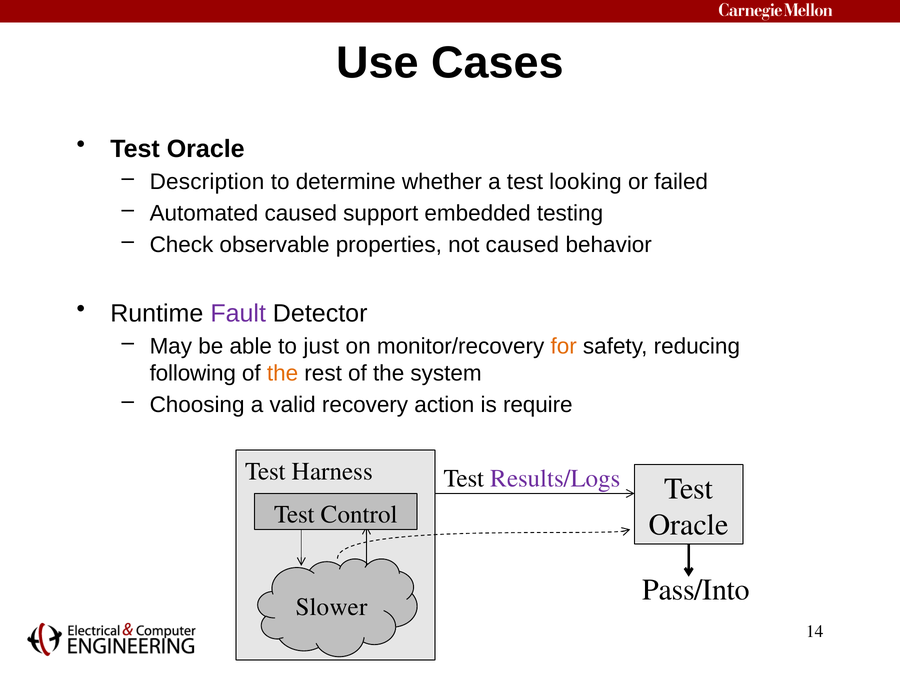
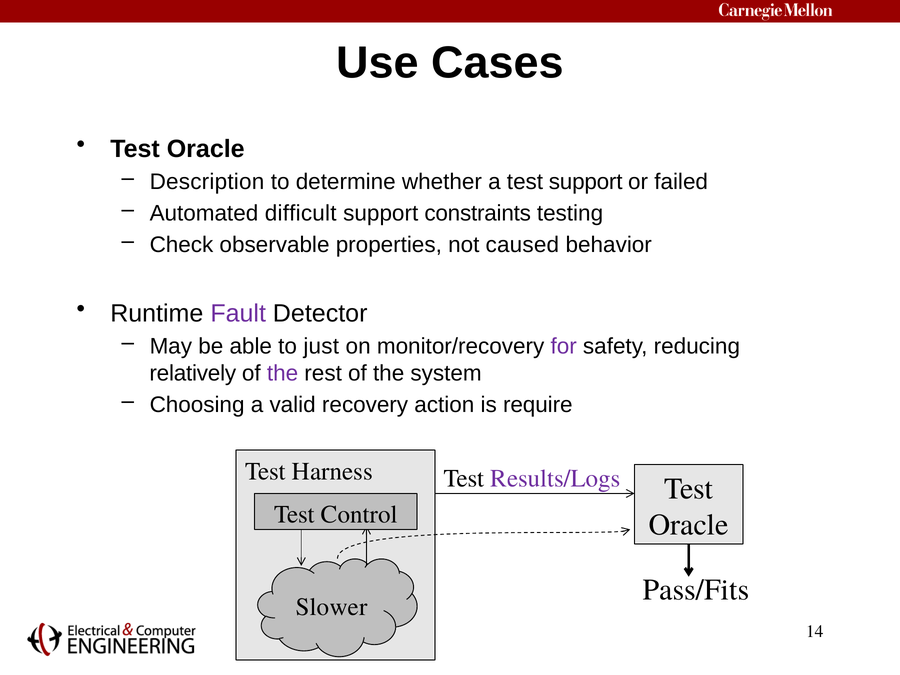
test looking: looking -> support
Automated caused: caused -> difficult
embedded: embedded -> constraints
for colour: orange -> purple
following: following -> relatively
the at (283, 373) colour: orange -> purple
Pass/Into: Pass/Into -> Pass/Fits
